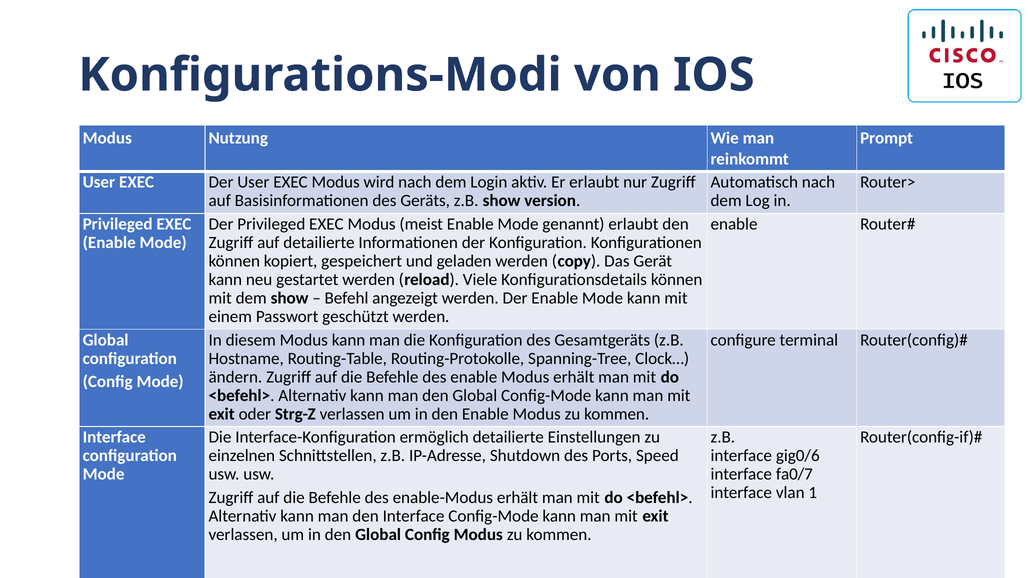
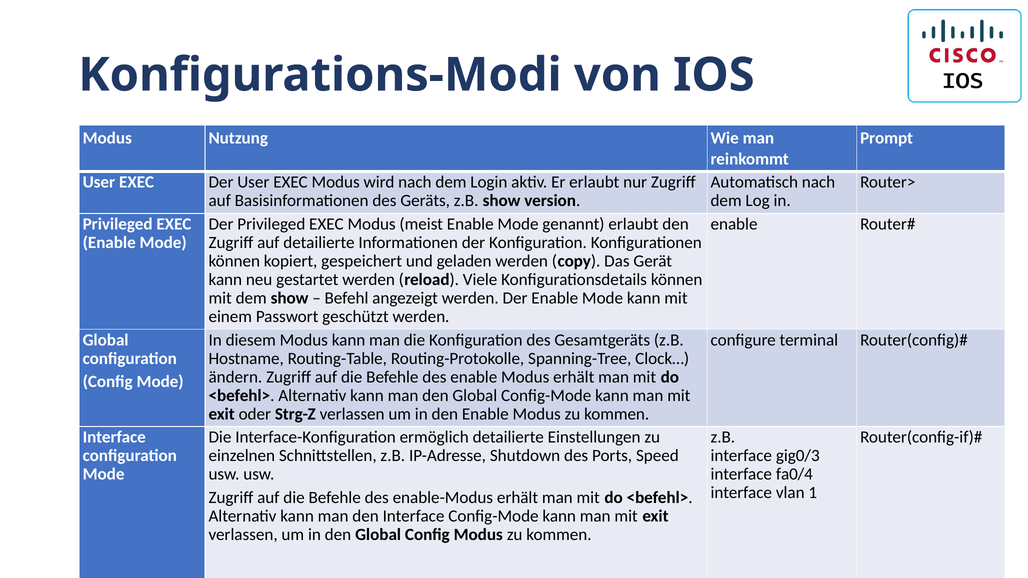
gig0/6: gig0/6 -> gig0/3
fa0/7: fa0/7 -> fa0/4
